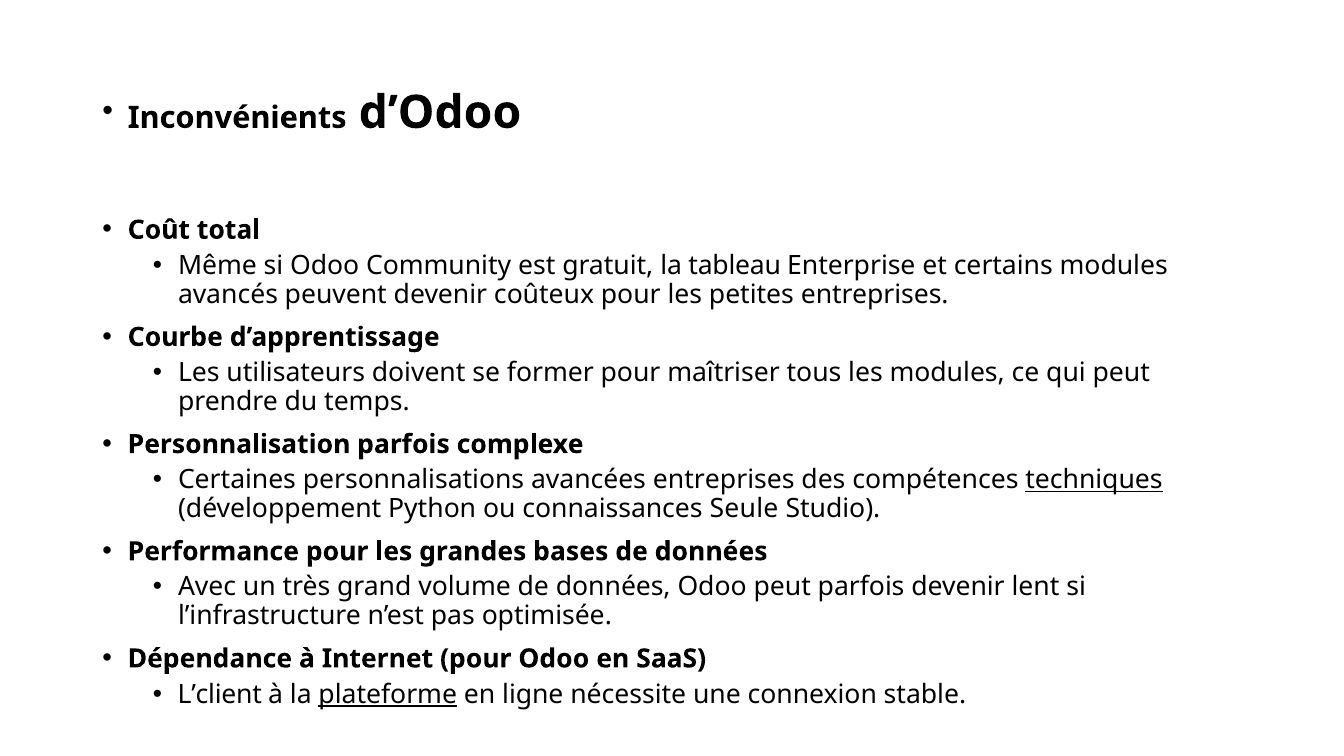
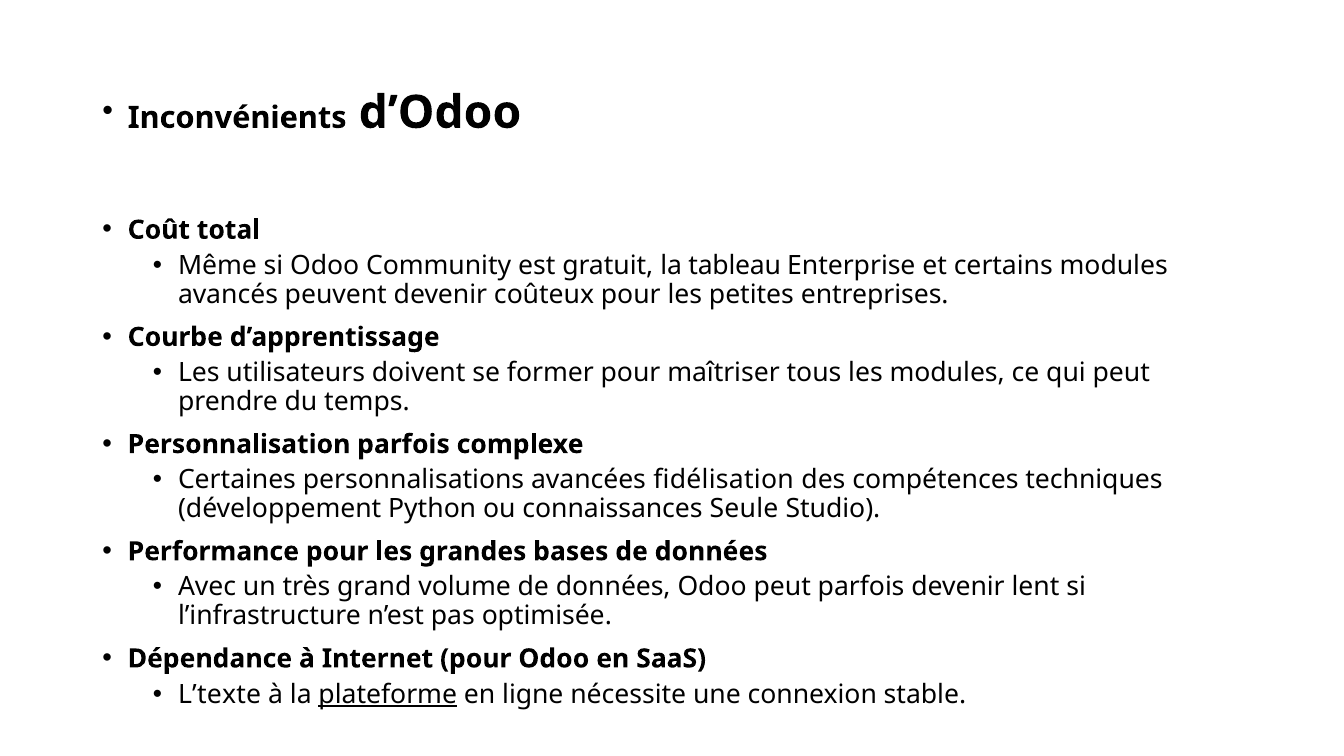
avancées entreprises: entreprises -> fidélisation
techniques underline: present -> none
L’client: L’client -> L’texte
